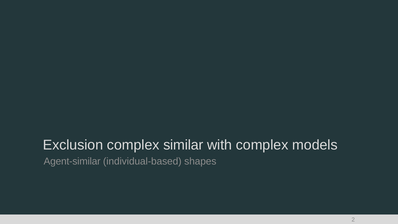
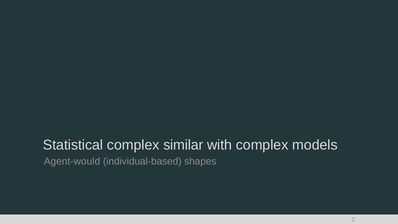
Exclusion: Exclusion -> Statistical
Agent-similar: Agent-similar -> Agent-would
